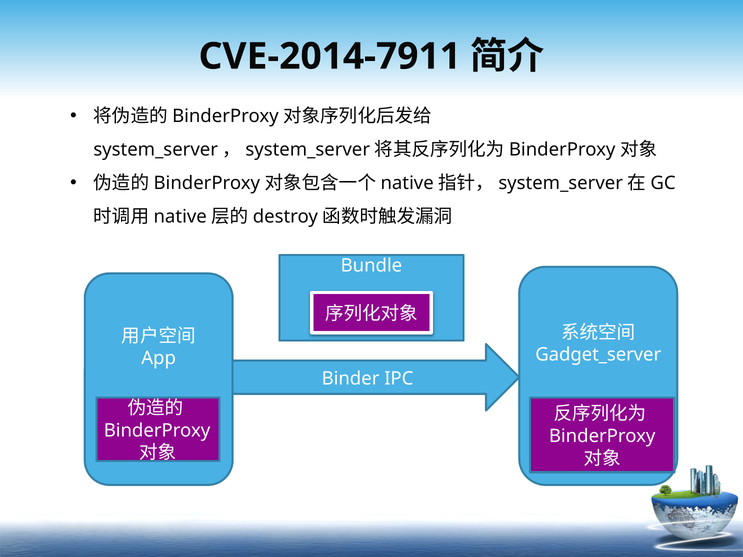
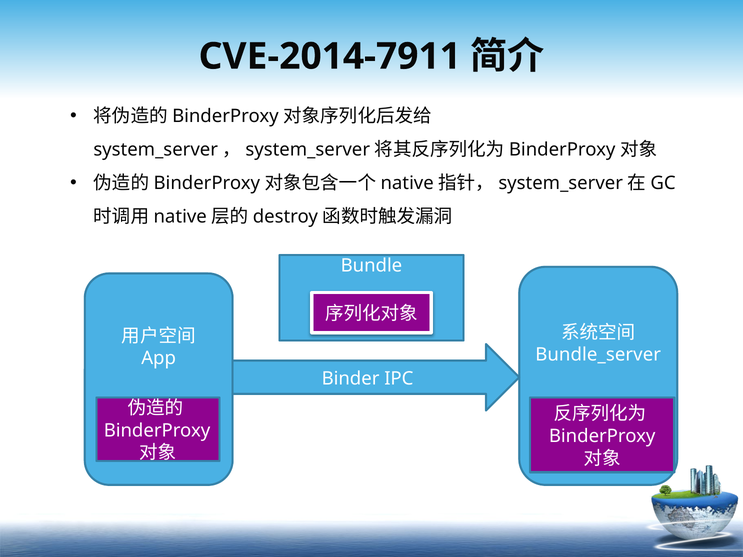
Gadget_server: Gadget_server -> Bundle_server
